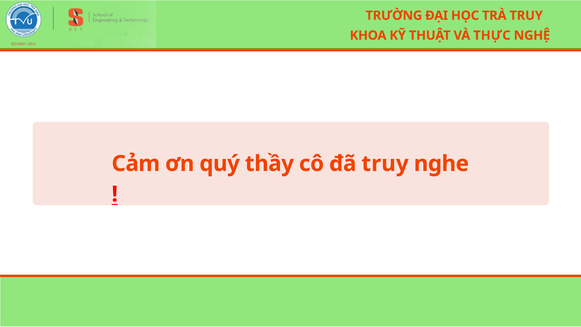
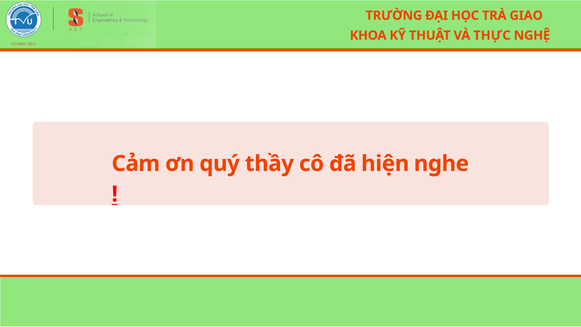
TRÀ TRUY: TRUY -> GIAO
đã truy: truy -> hiện
